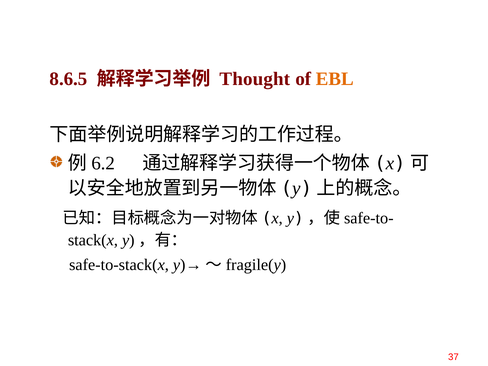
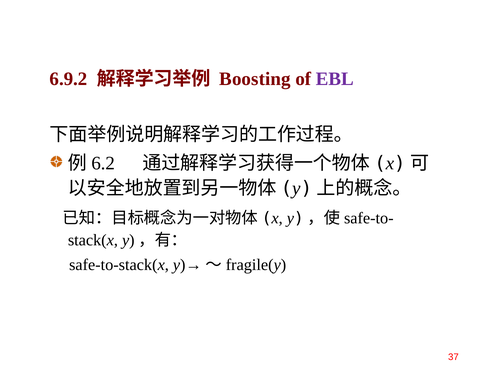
8.6.5: 8.6.5 -> 6.9.2
Thought: Thought -> Boosting
EBL colour: orange -> purple
